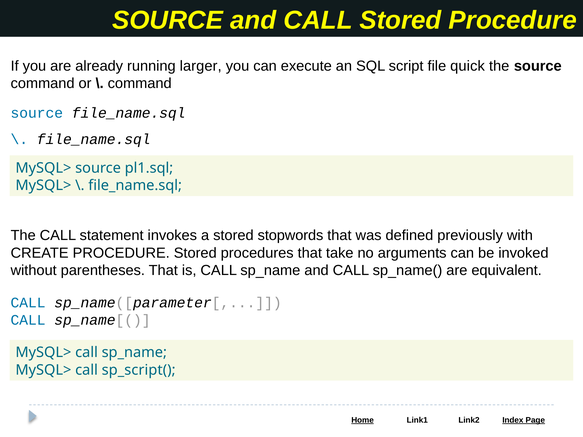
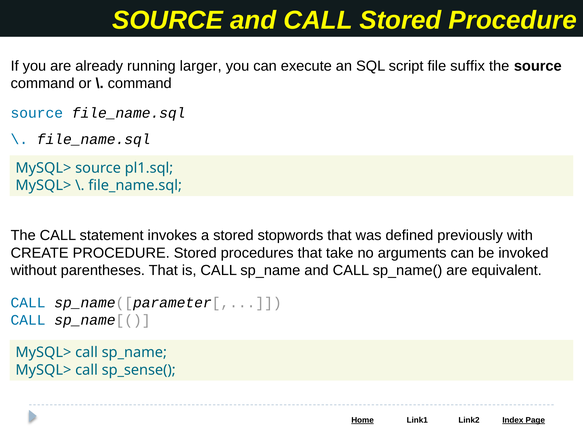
quick: quick -> suffix
sp_script(: sp_script( -> sp_sense(
